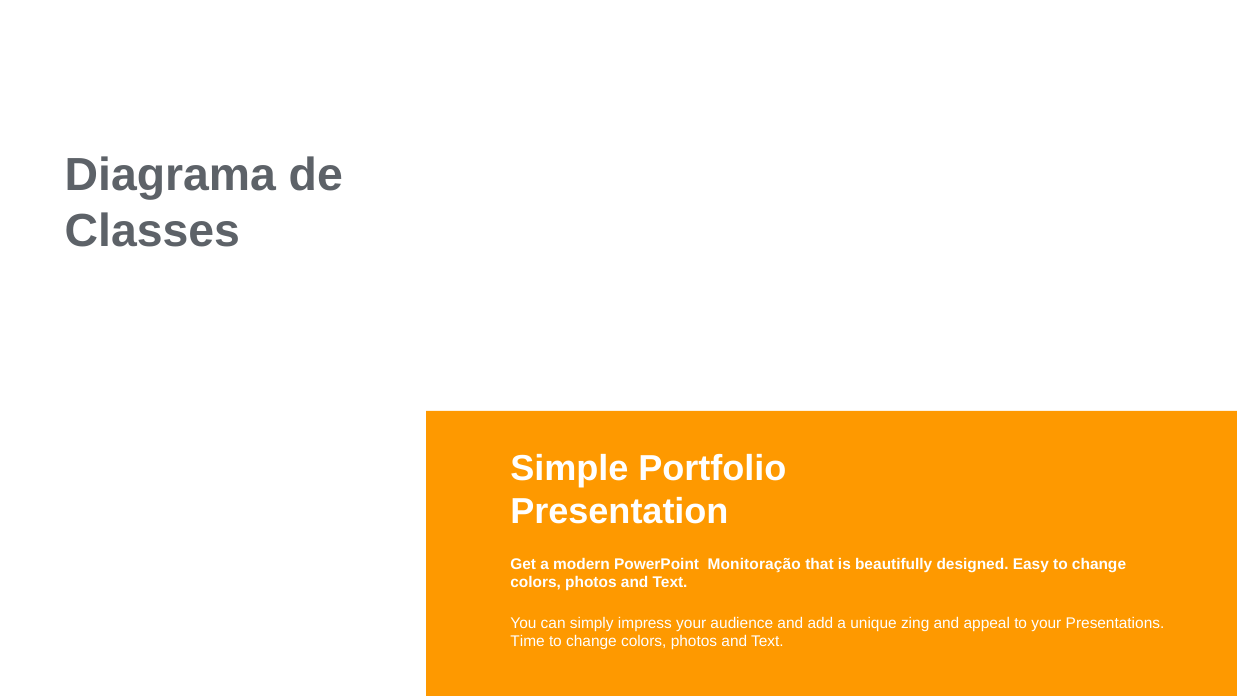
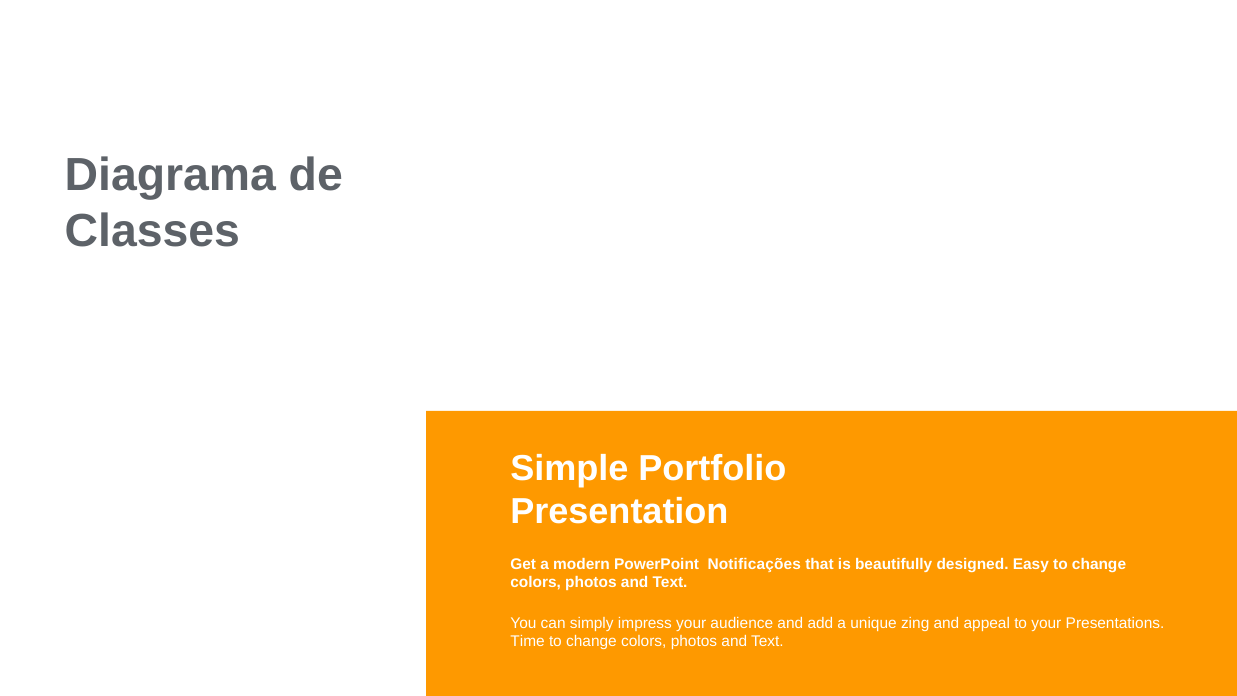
Monitoração: Monitoração -> Notificações
